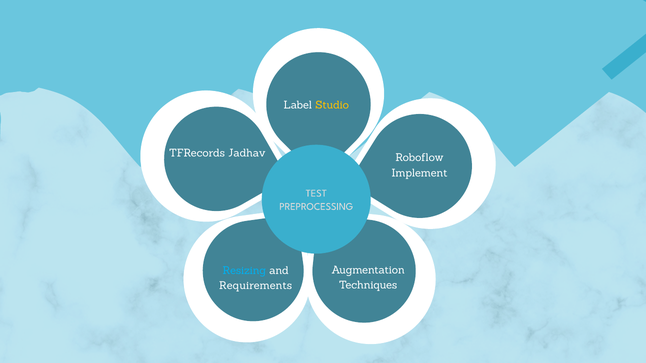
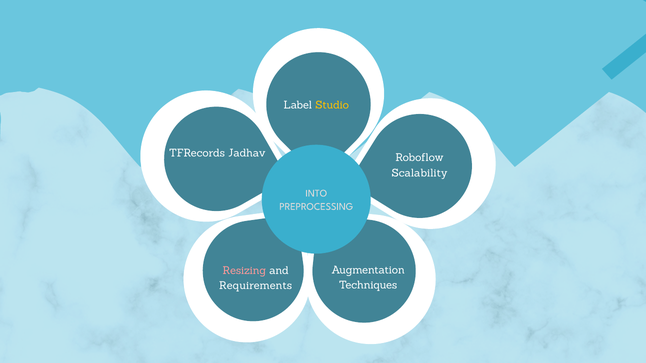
Implement: Implement -> Scalability
TEST: TEST -> INTO
Resizing colour: light blue -> pink
